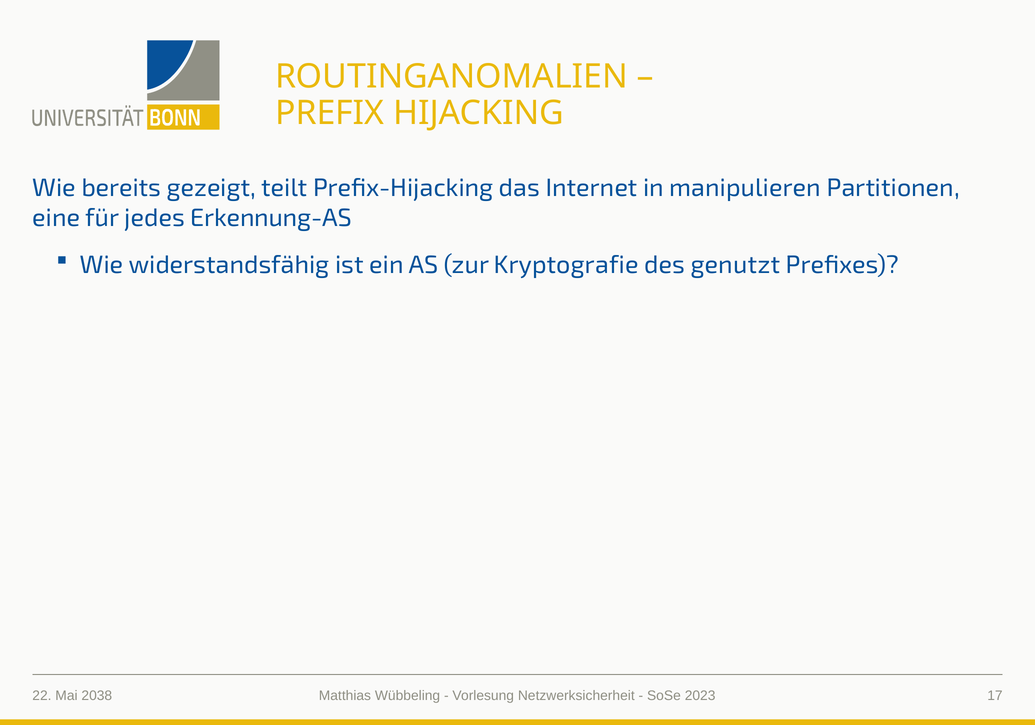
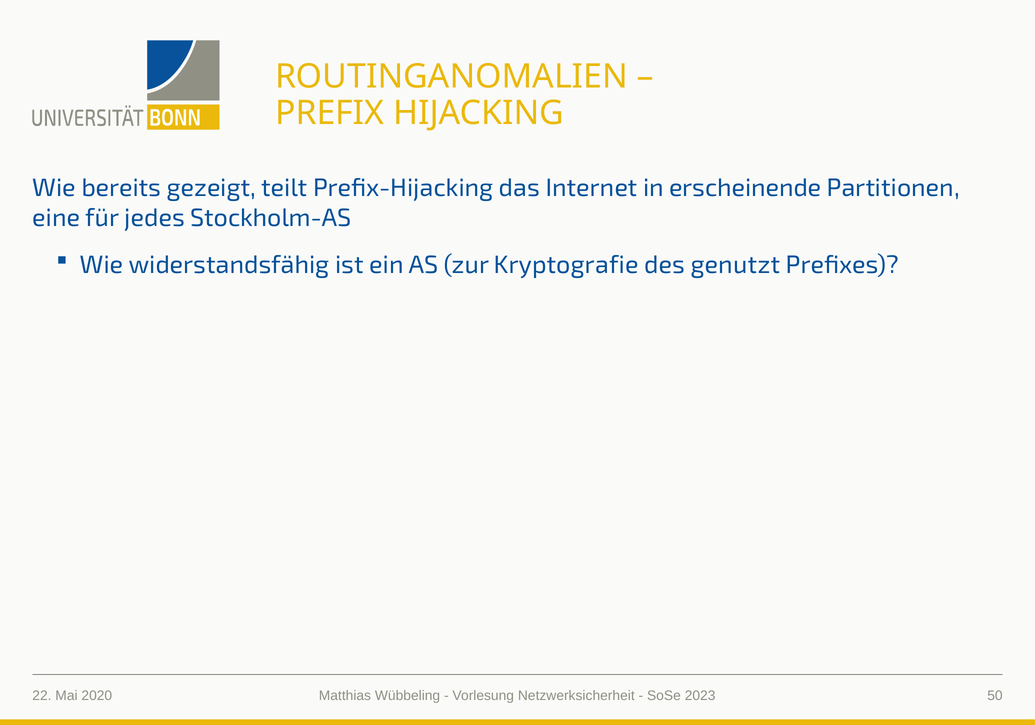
manipulieren: manipulieren -> erscheinende
Erkennung-AS: Erkennung-AS -> Stockholm-AS
2038: 2038 -> 2020
17: 17 -> 50
